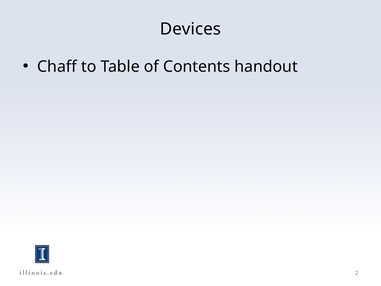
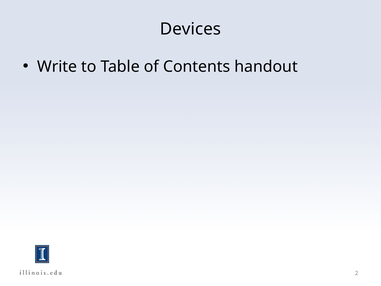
Chaff: Chaff -> Write
